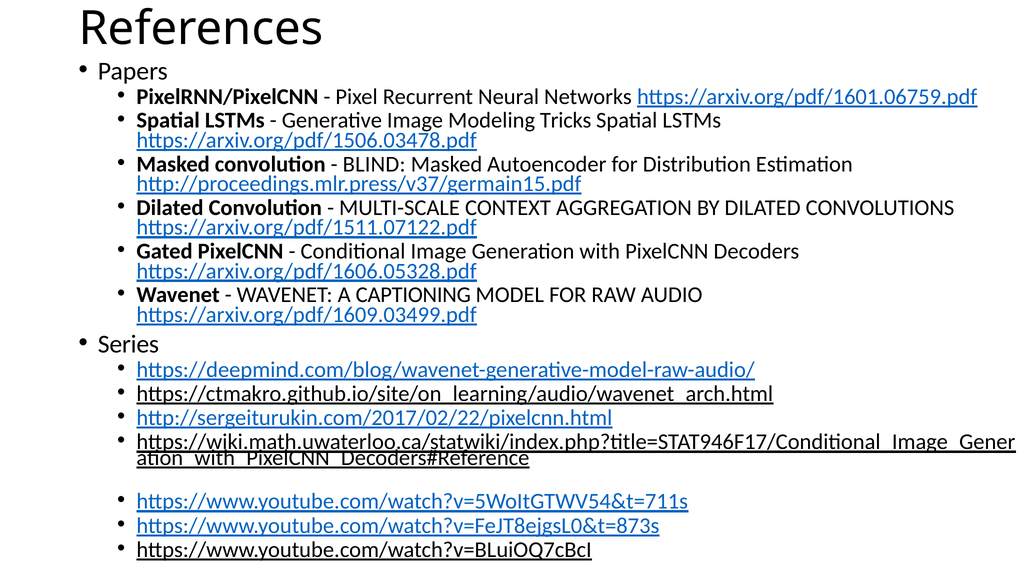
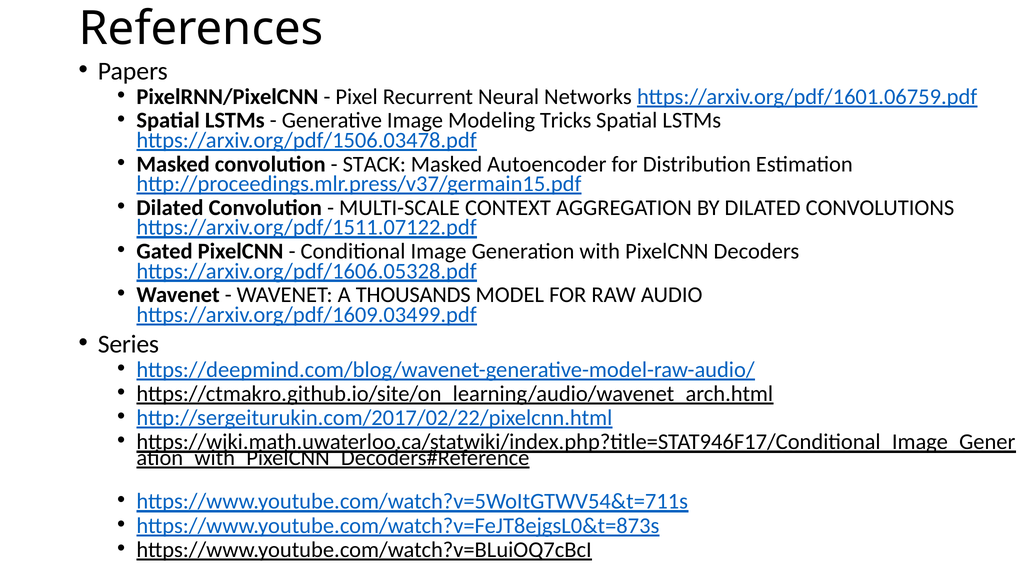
BLIND: BLIND -> STACK
CAPTIONING: CAPTIONING -> THOUSANDS
